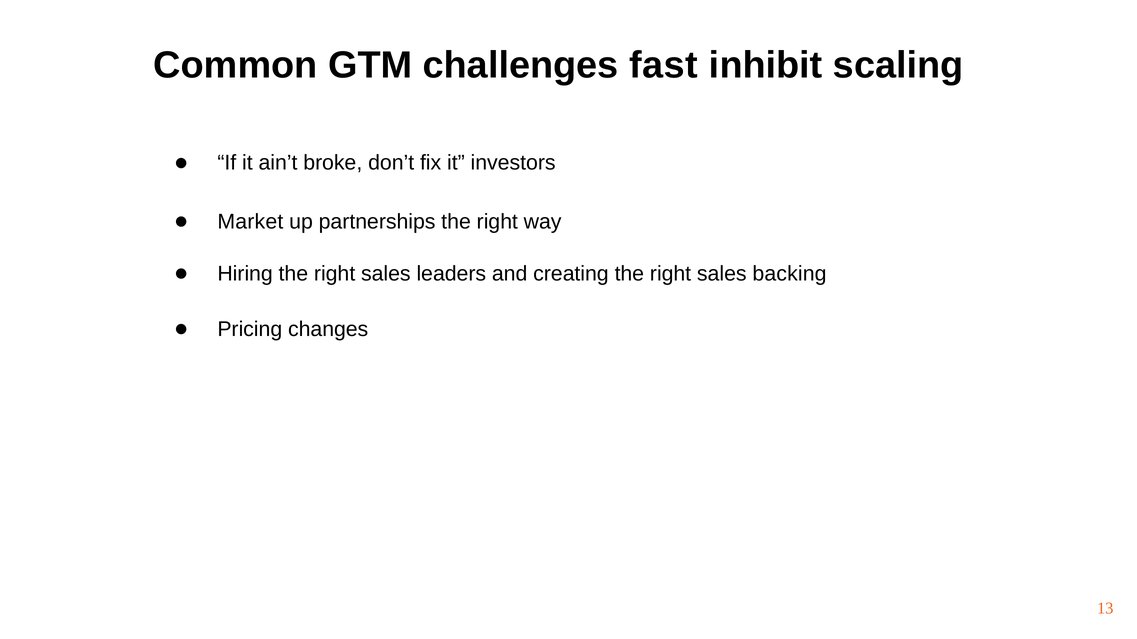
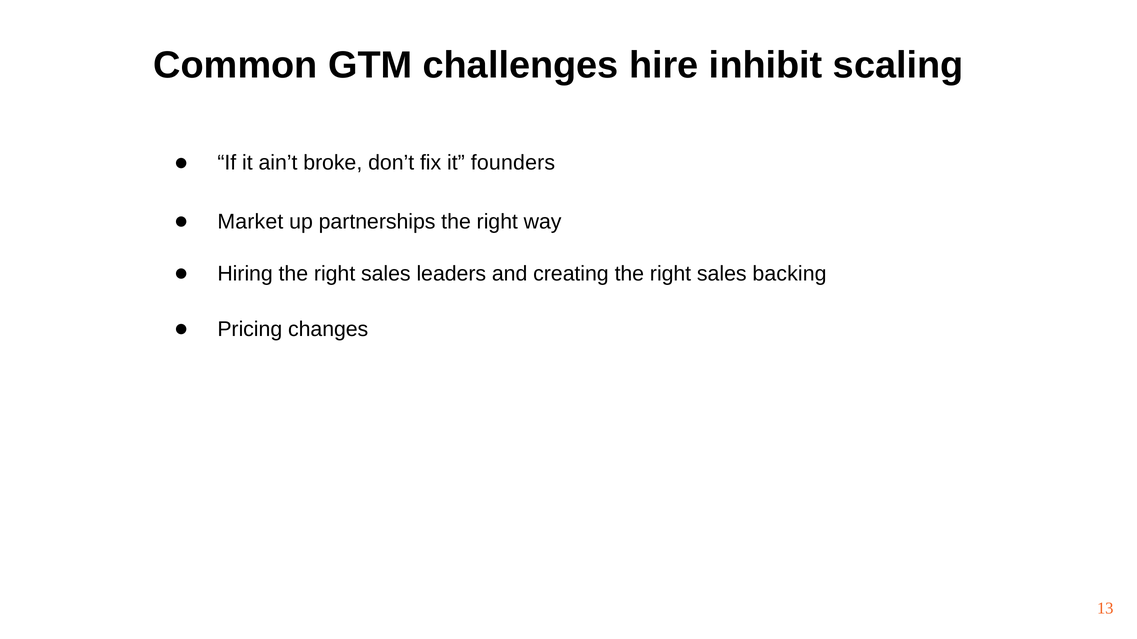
fast: fast -> hire
investors: investors -> founders
